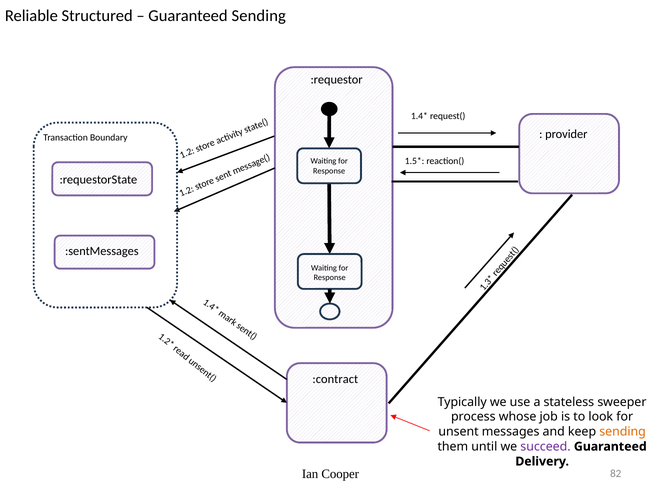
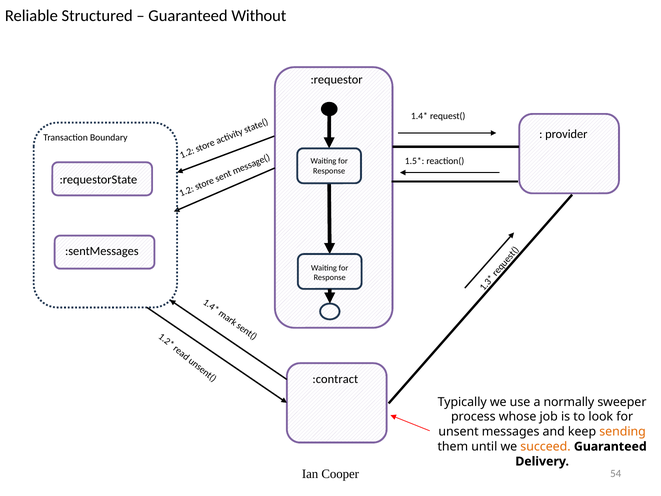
Guaranteed Sending: Sending -> Without
stateless: stateless -> normally
succeed colour: purple -> orange
82: 82 -> 54
